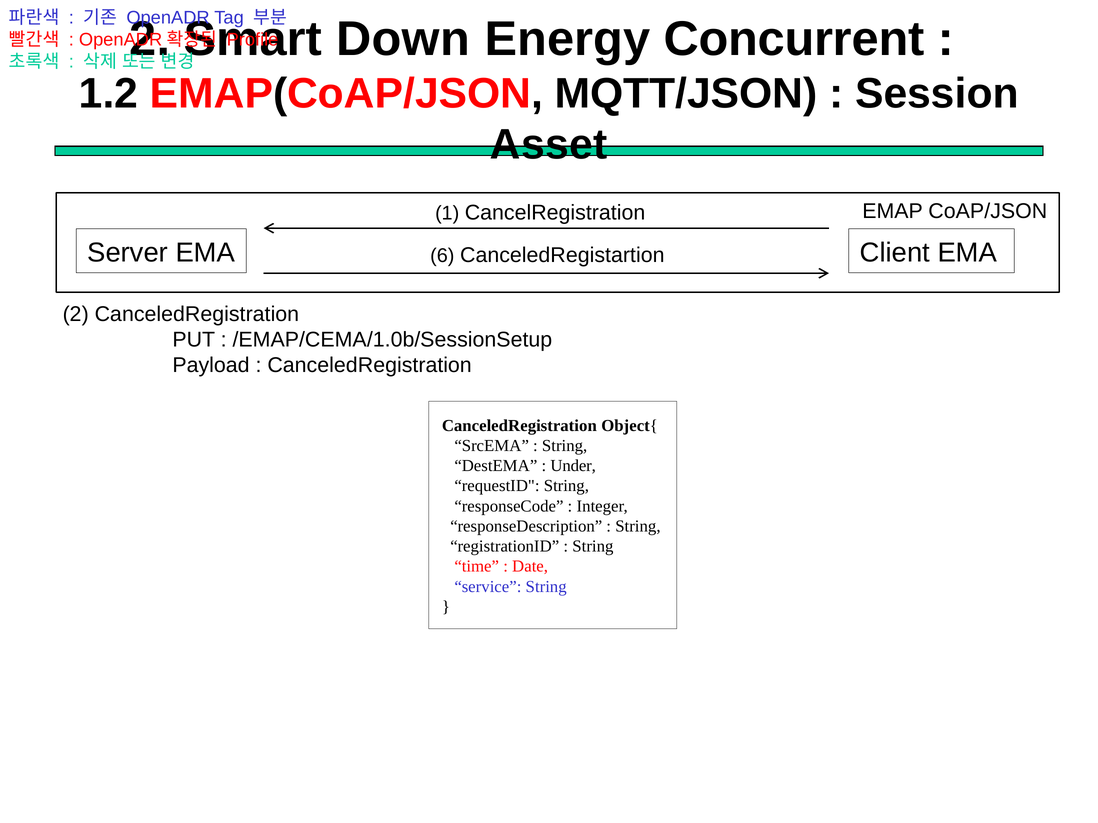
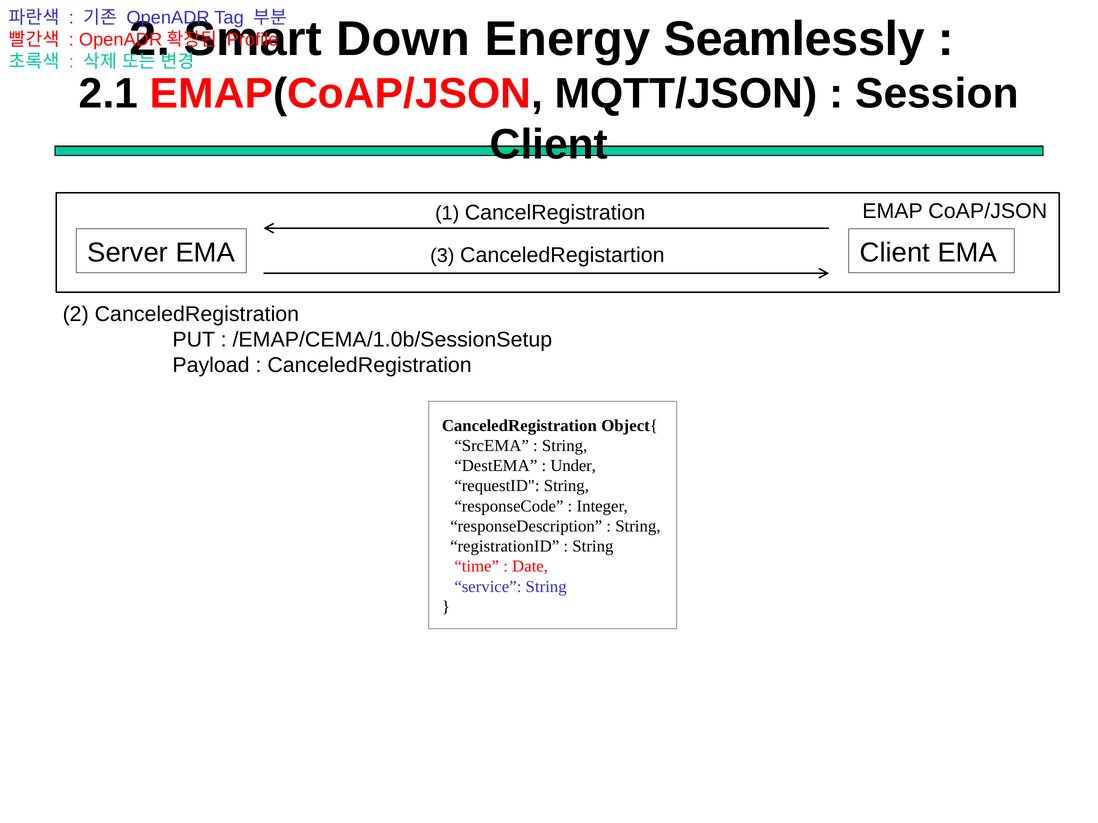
Concurrent: Concurrent -> Seamlessly
1.2: 1.2 -> 2.1
Asset at (549, 145): Asset -> Client
6: 6 -> 3
